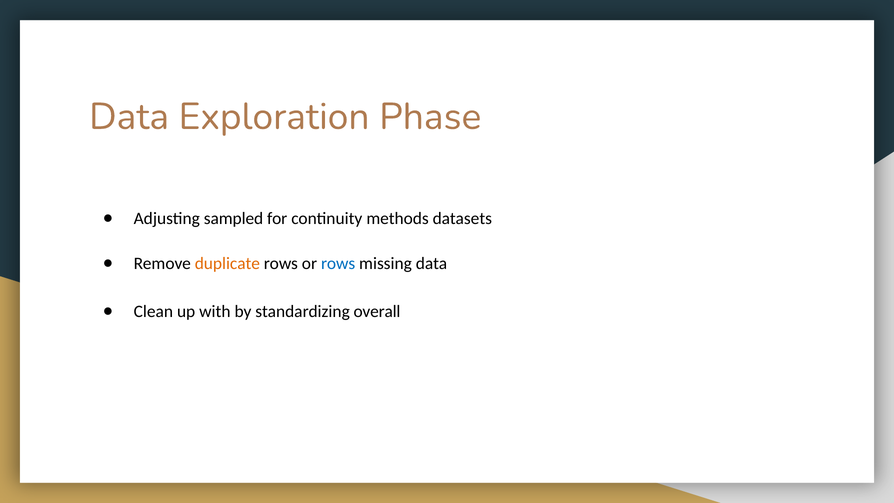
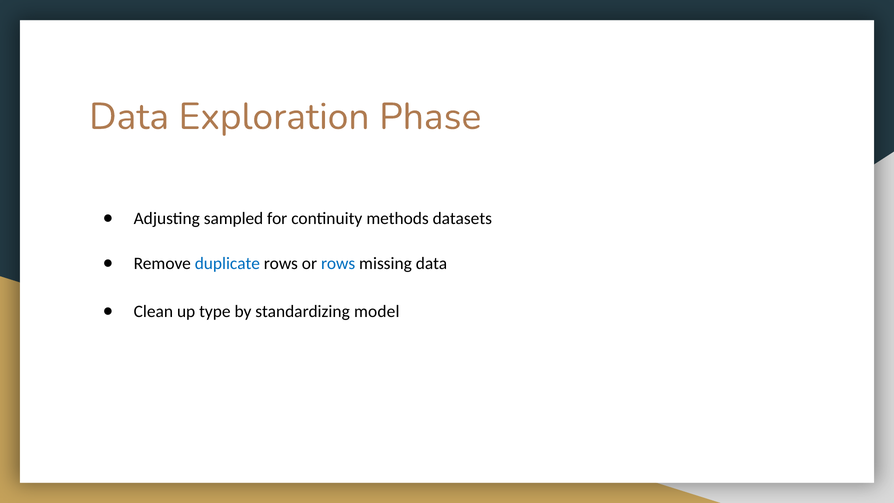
duplicate colour: orange -> blue
with: with -> type
overall: overall -> model
